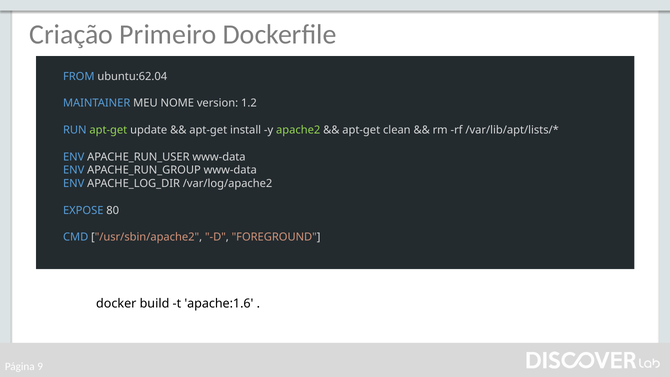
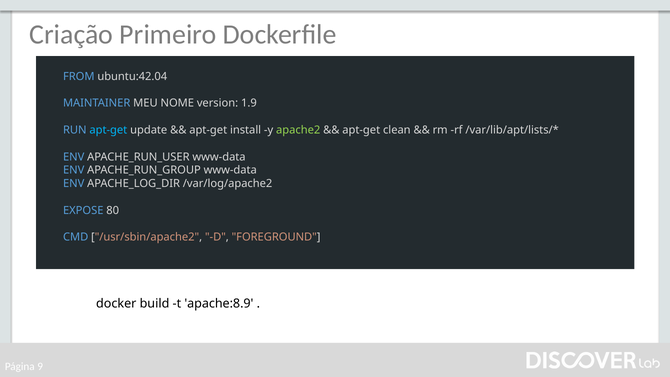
ubuntu:62.04: ubuntu:62.04 -> ubuntu:42.04
1.2: 1.2 -> 1.9
apt-get at (108, 130) colour: light green -> light blue
apache:1.6: apache:1.6 -> apache:8.9
